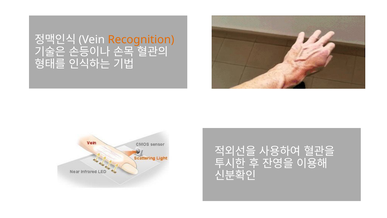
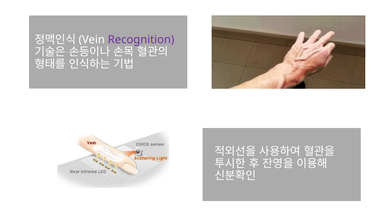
Recognition colour: orange -> purple
